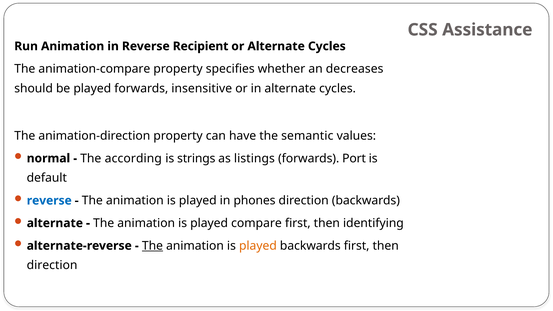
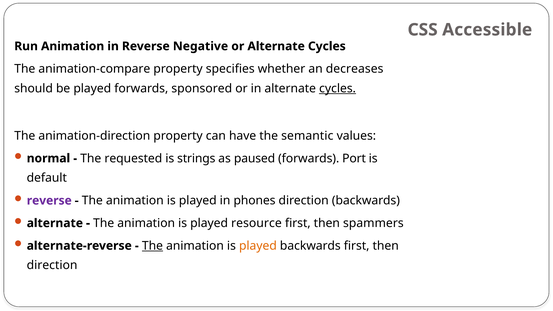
Assistance: Assistance -> Accessible
Recipient: Recipient -> Negative
insensitive: insensitive -> sponsored
cycles at (338, 88) underline: none -> present
according: according -> requested
listings: listings -> paused
reverse at (49, 201) colour: blue -> purple
compare: compare -> resource
identifying: identifying -> spammers
